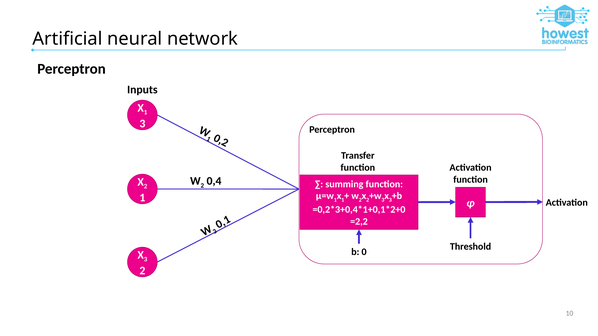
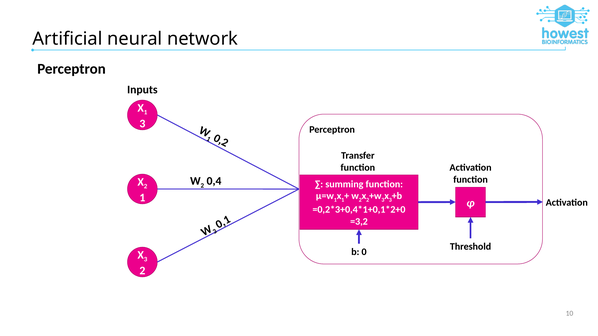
=2,2: =2,2 -> =3,2
